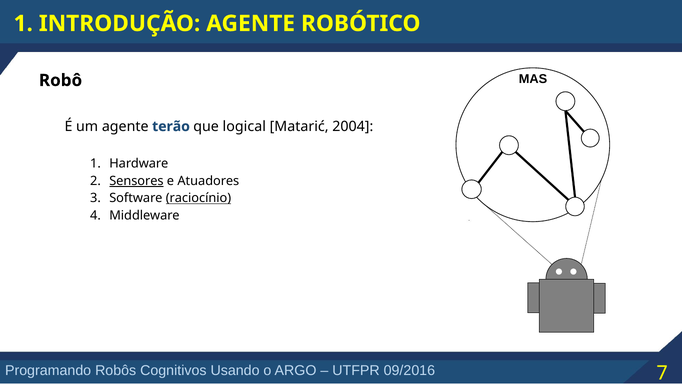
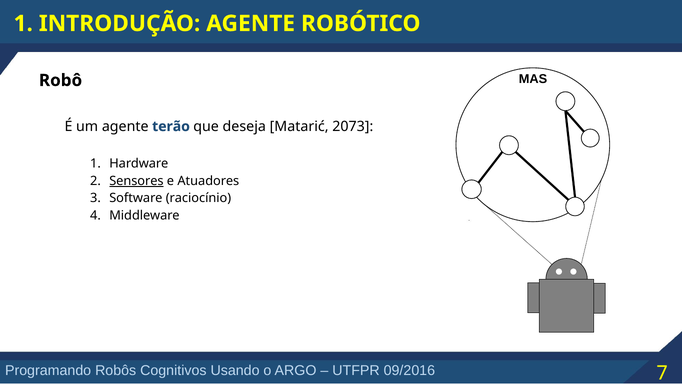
logical: logical -> deseja
2004: 2004 -> 2073
raciocínio underline: present -> none
